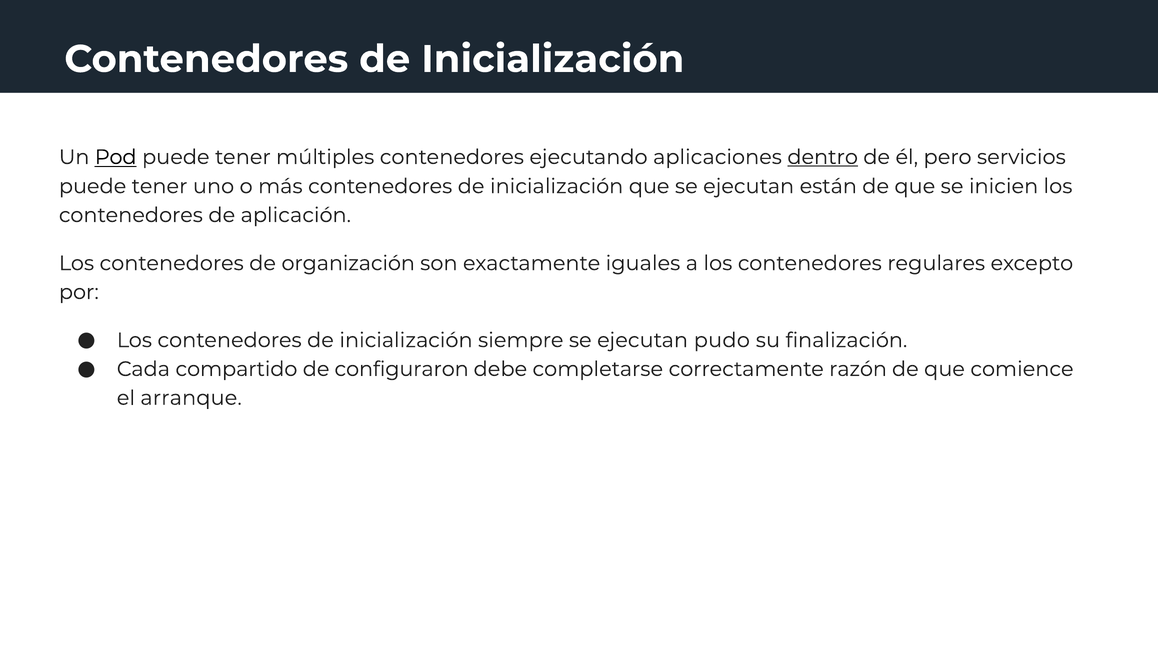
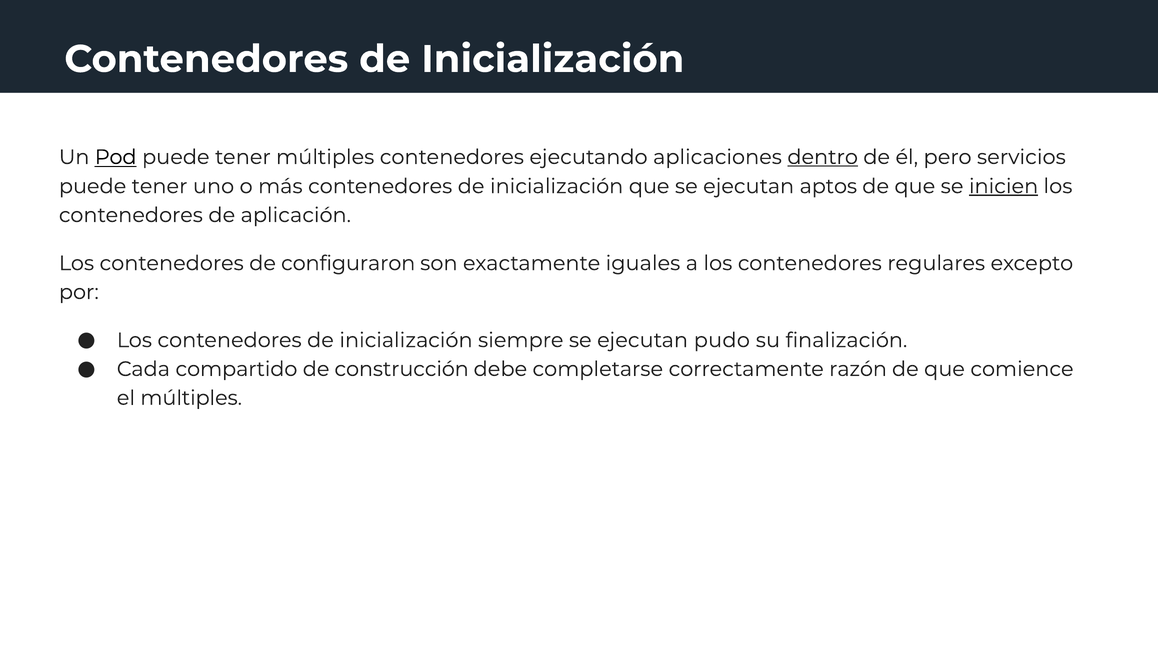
están: están -> aptos
inicien underline: none -> present
organización: organización -> configuraron
configuraron: configuraron -> construcción
el arranque: arranque -> múltiples
